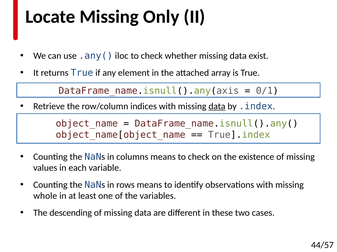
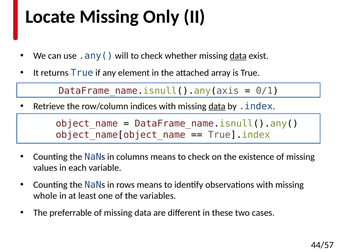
iloc: iloc -> will
data at (238, 56) underline: none -> present
descending: descending -> preferrable
